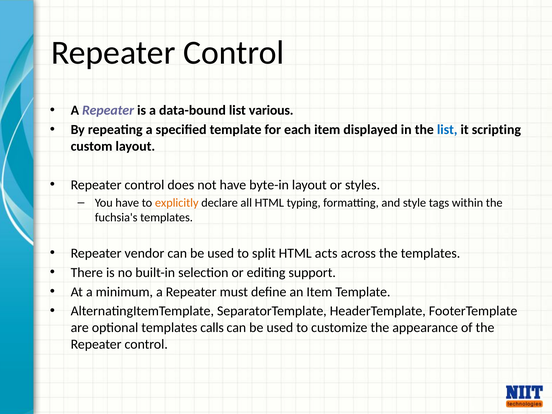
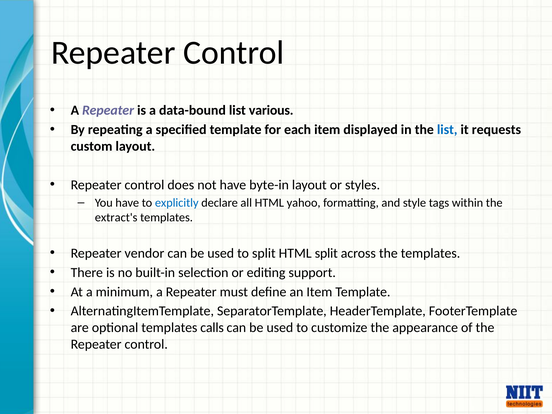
scripting: scripting -> requests
explicitly colour: orange -> blue
typing: typing -> yahoo
fuchsia's: fuchsia's -> extract's
HTML acts: acts -> split
